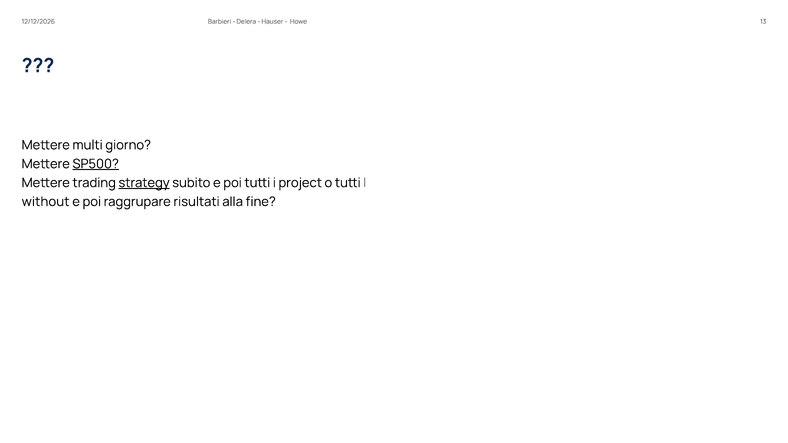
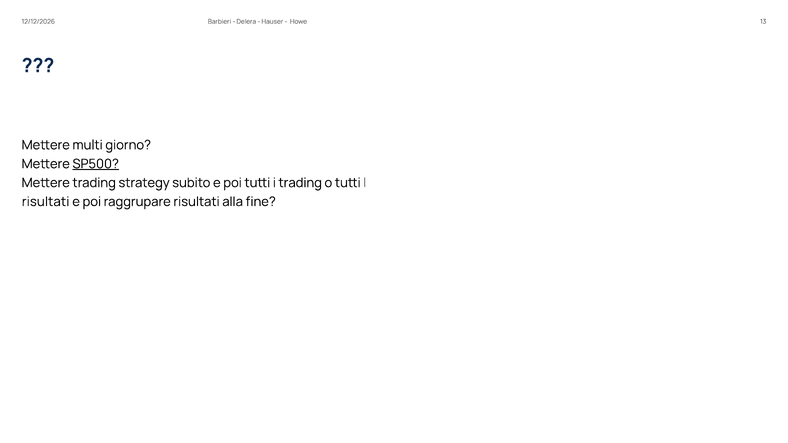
strategy underline: present -> none
i project: project -> trading
without at (46, 202): without -> risultati
